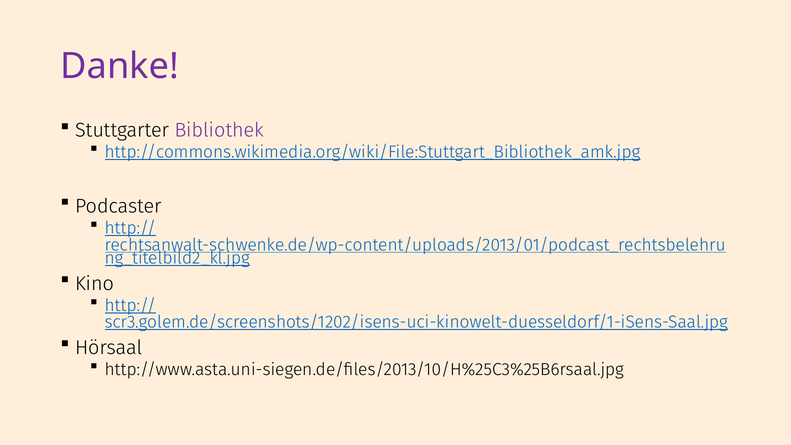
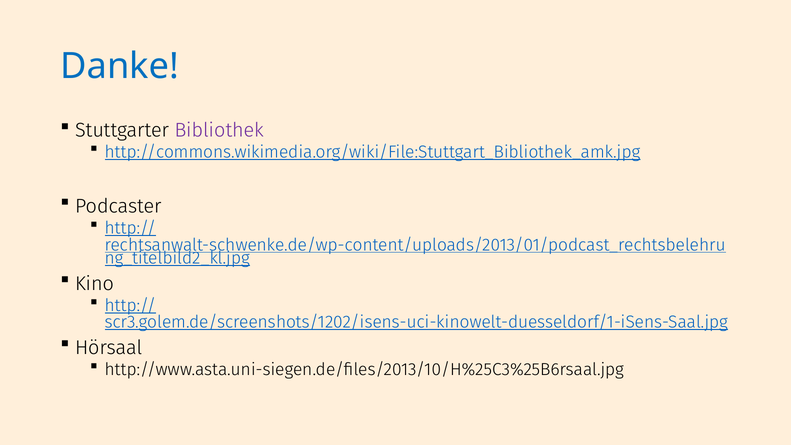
Danke colour: purple -> blue
